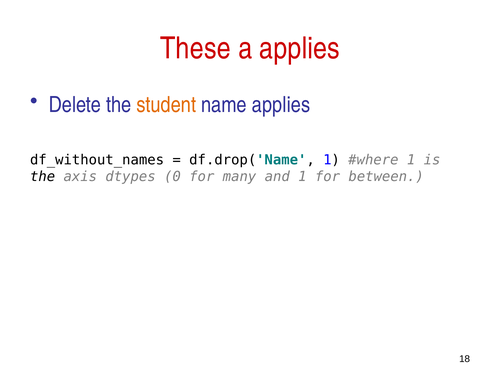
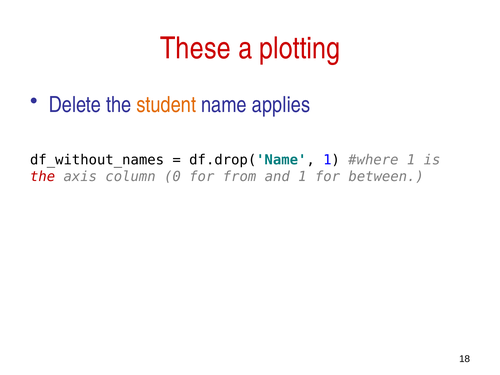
a applies: applies -> plotting
the at (43, 177) colour: black -> red
dtypes: dtypes -> column
many: many -> from
